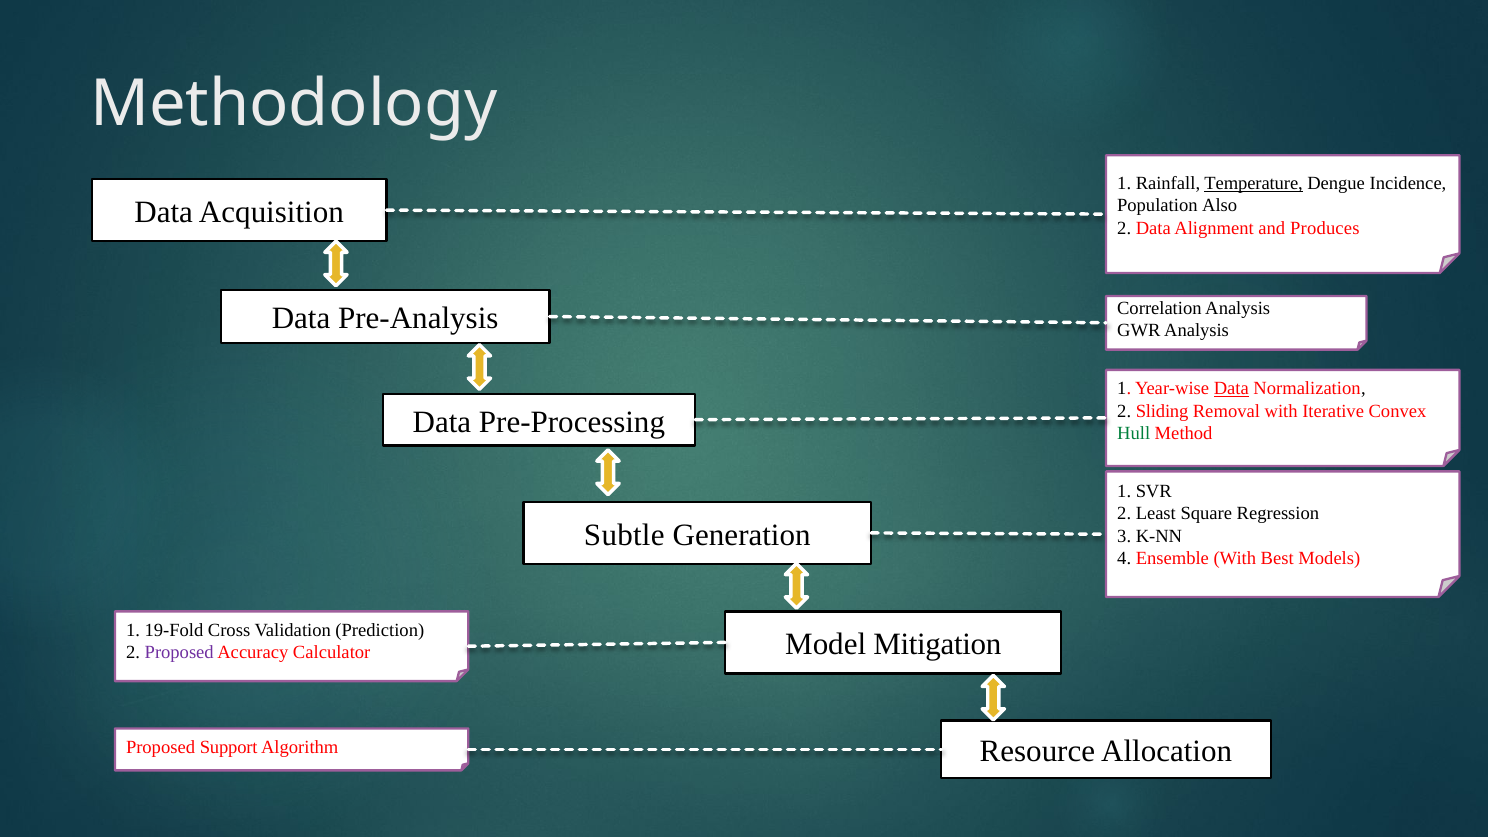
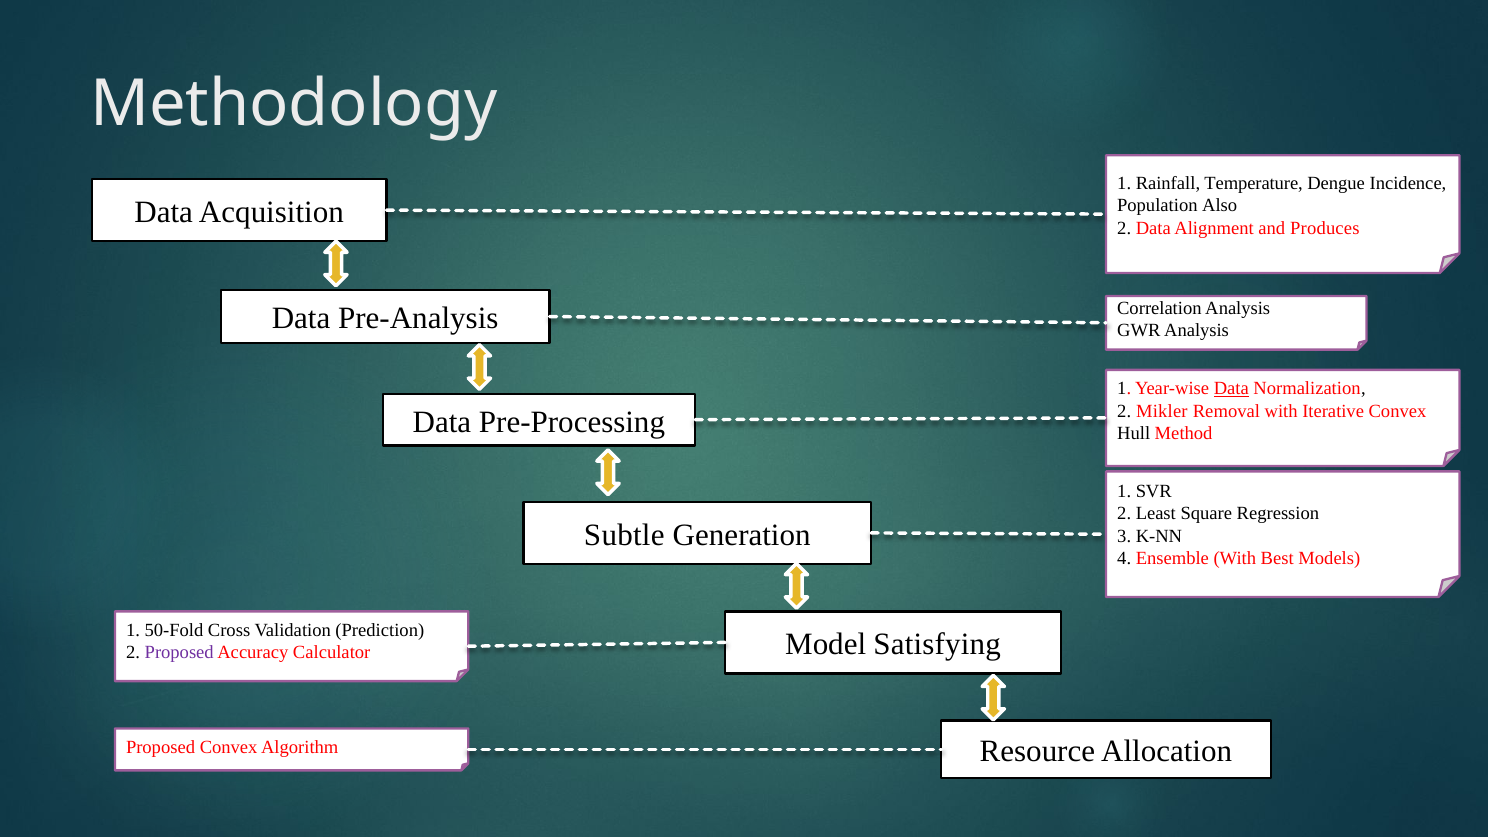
Temperature underline: present -> none
Sliding: Sliding -> Mikler
Hull colour: green -> black
19-Fold: 19-Fold -> 50-Fold
Mitigation: Mitigation -> Satisfying
Proposed Support: Support -> Convex
